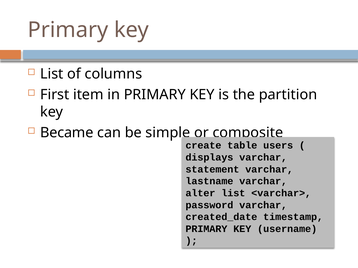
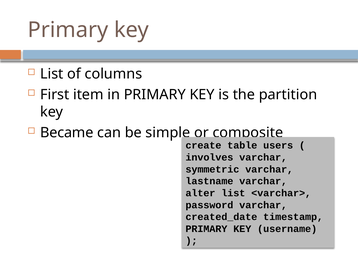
displays: displays -> involves
statement: statement -> symmetric
